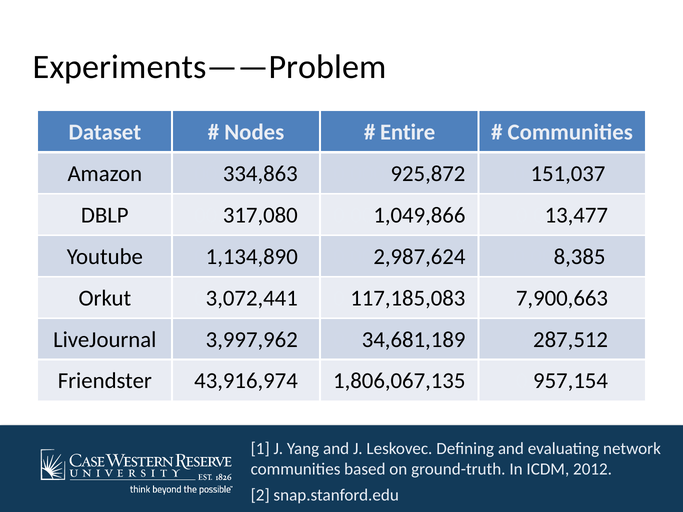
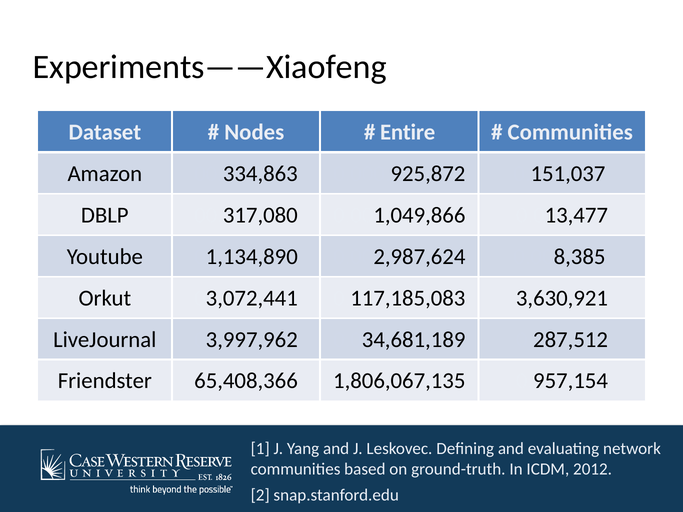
Experiments——Problem: Experiments——Problem -> Experiments——Xiaofeng
7,900,663: 7,900,663 -> 3,630,921
43,916,974: 43,916,974 -> 65,408,366
